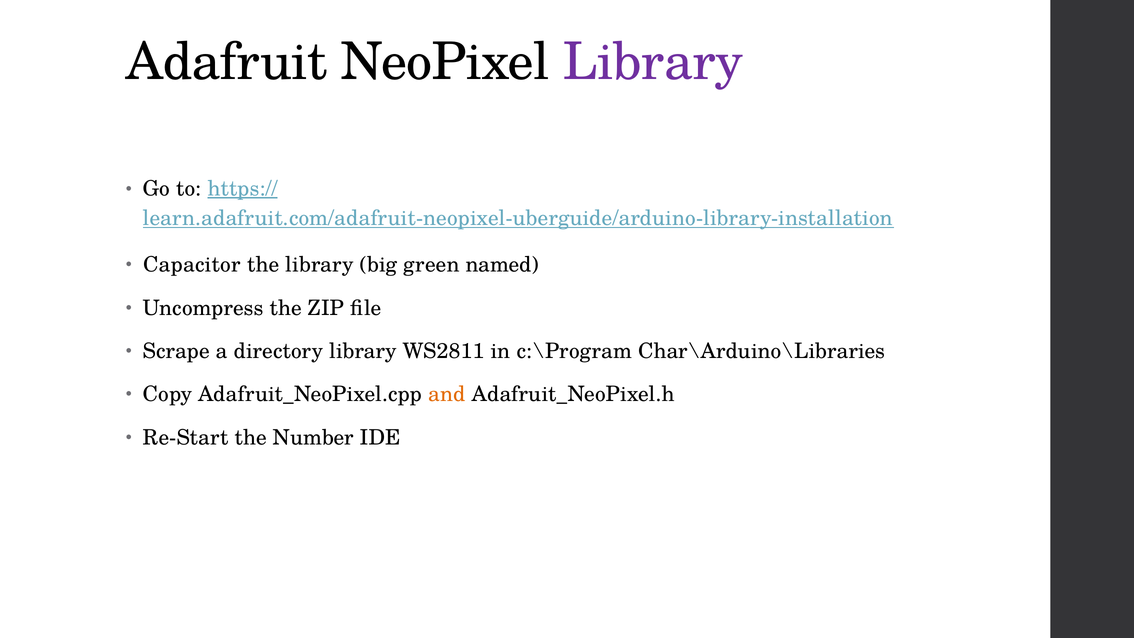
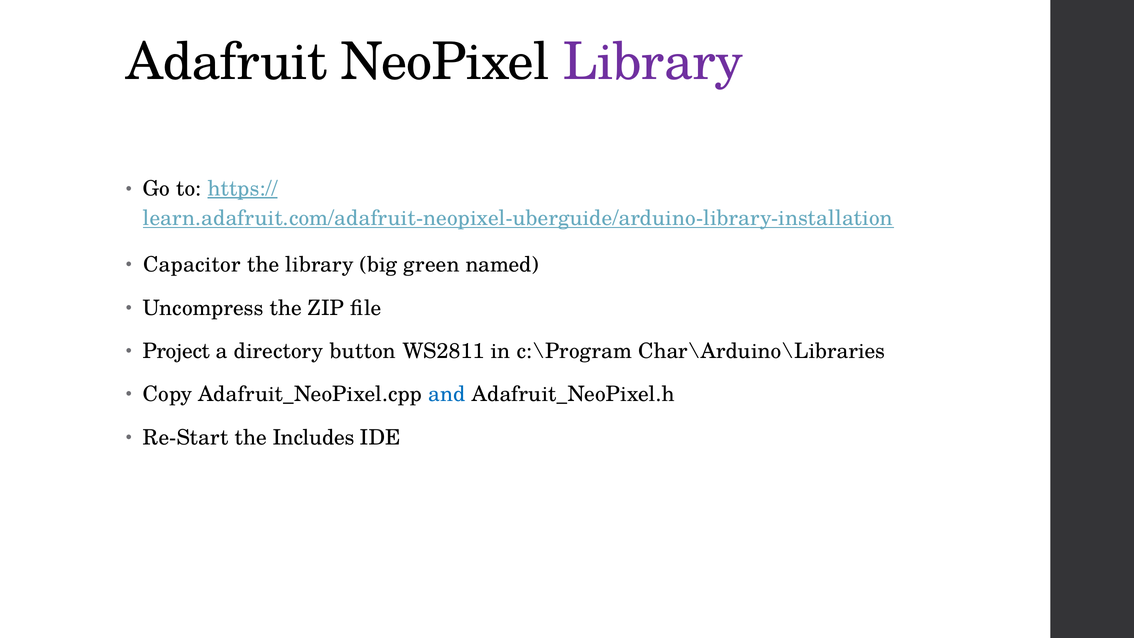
Scrape: Scrape -> Project
directory library: library -> button
and colour: orange -> blue
Number: Number -> Includes
